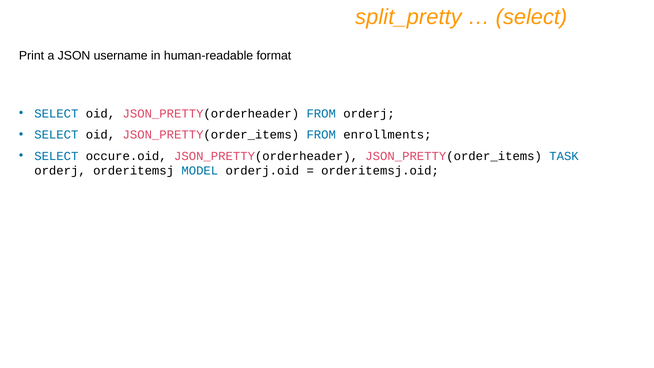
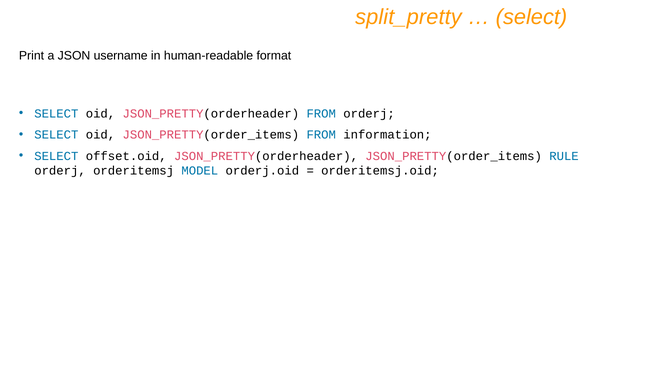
enrollments: enrollments -> information
occure.oid: occure.oid -> offset.oid
TASK: TASK -> RULE
